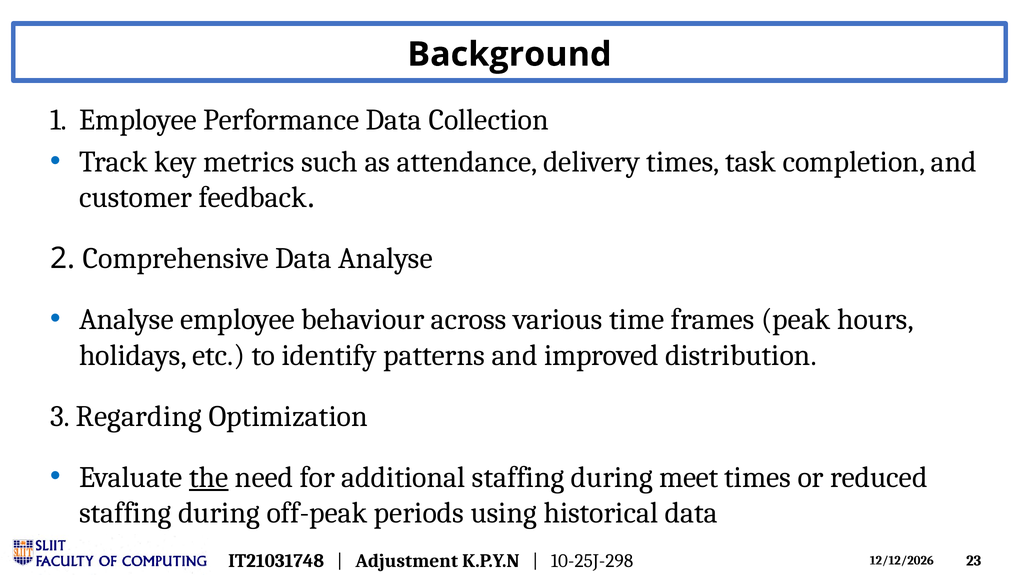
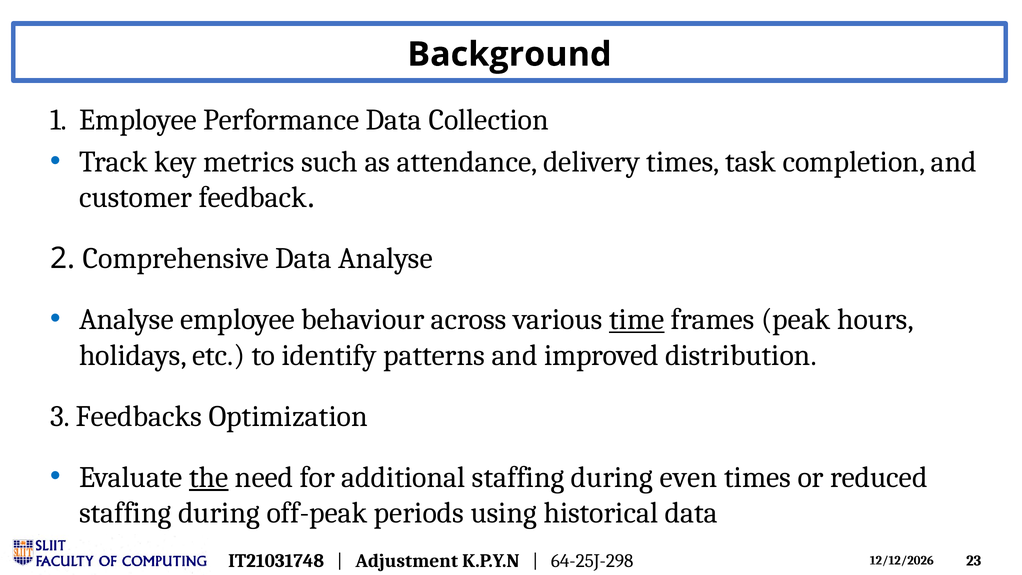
time underline: none -> present
Regarding: Regarding -> Feedbacks
meet: meet -> even
10-25J-298: 10-25J-298 -> 64-25J-298
